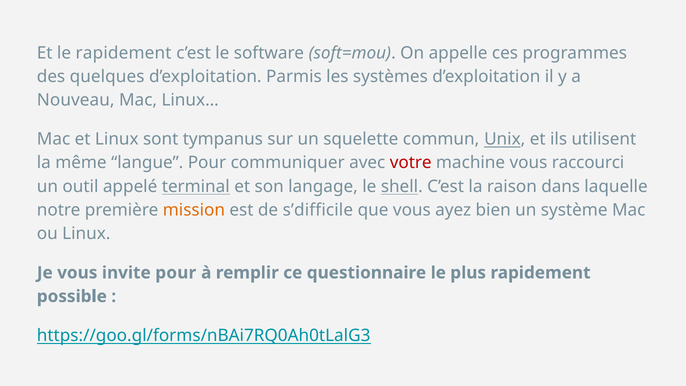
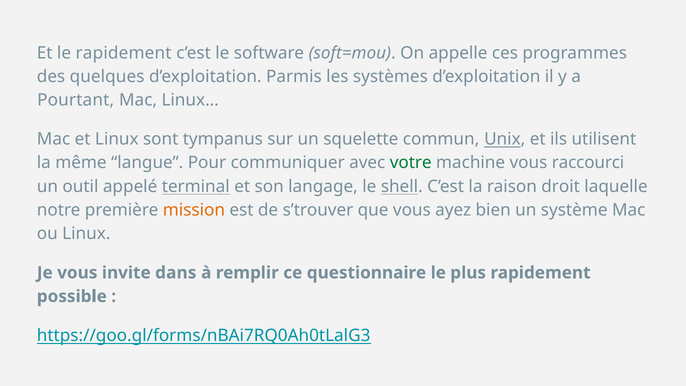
Nouveau: Nouveau -> Pourtant
votre colour: red -> green
dans: dans -> droit
s’difficile: s’difficile -> s’trouver
invite pour: pour -> dans
